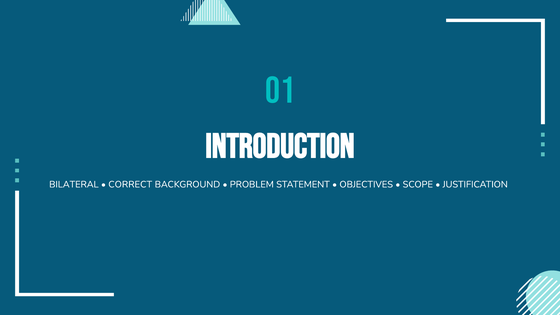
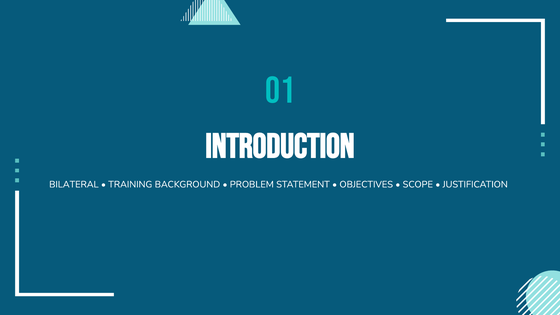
CORRECT: CORRECT -> TRAINING
